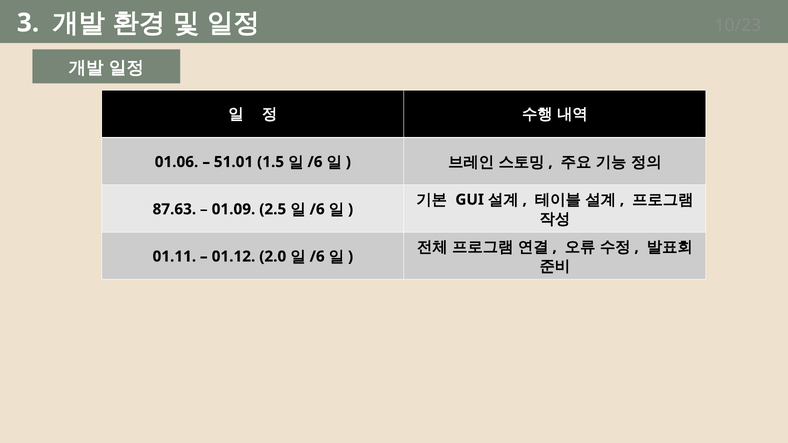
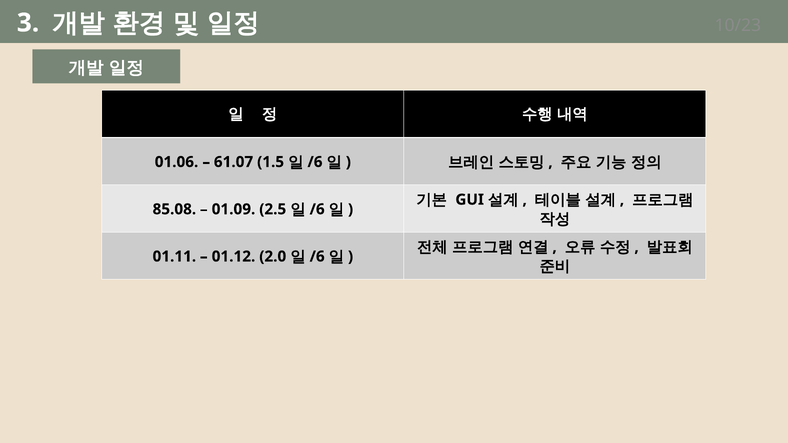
51.01: 51.01 -> 61.07
87.63: 87.63 -> 85.08
